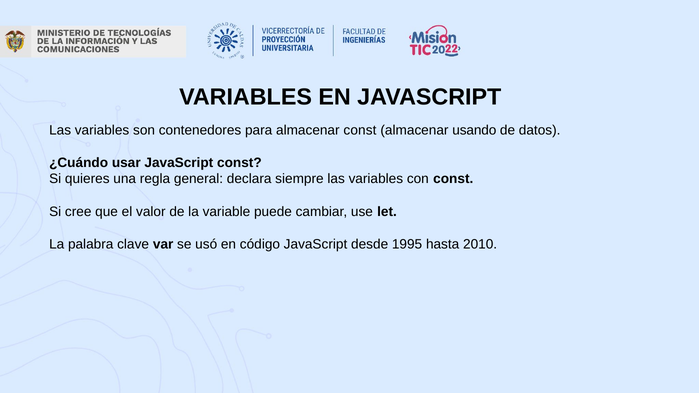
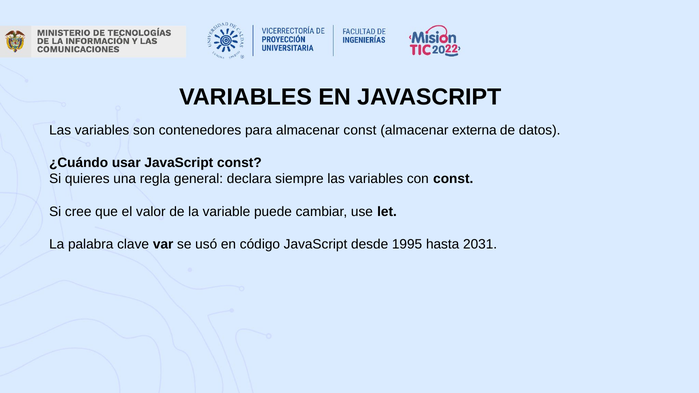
usando: usando -> externa
2010: 2010 -> 2031
